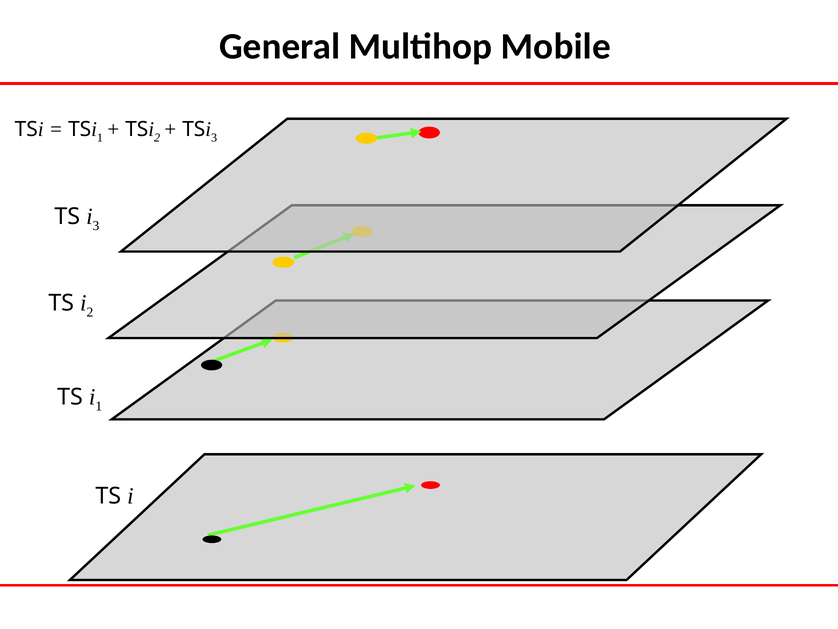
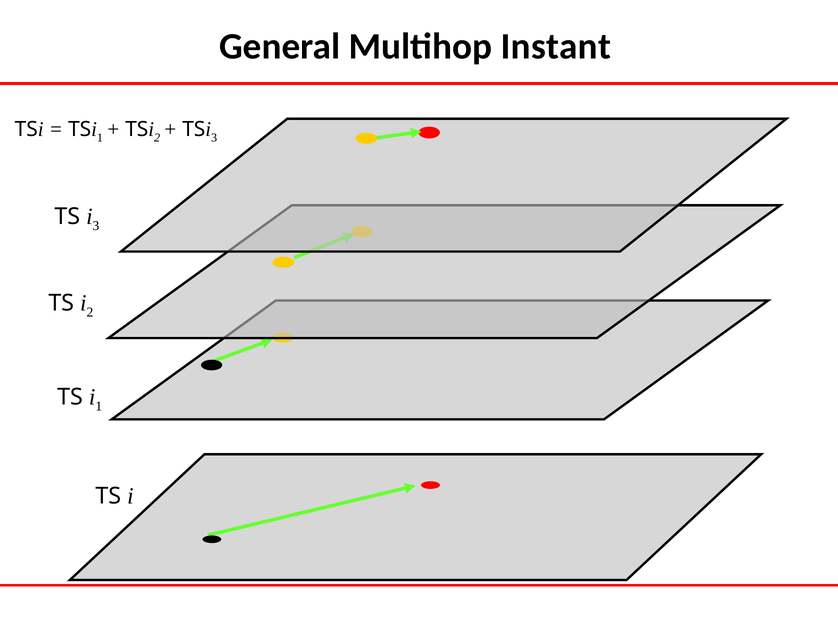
Mobile: Mobile -> Instant
